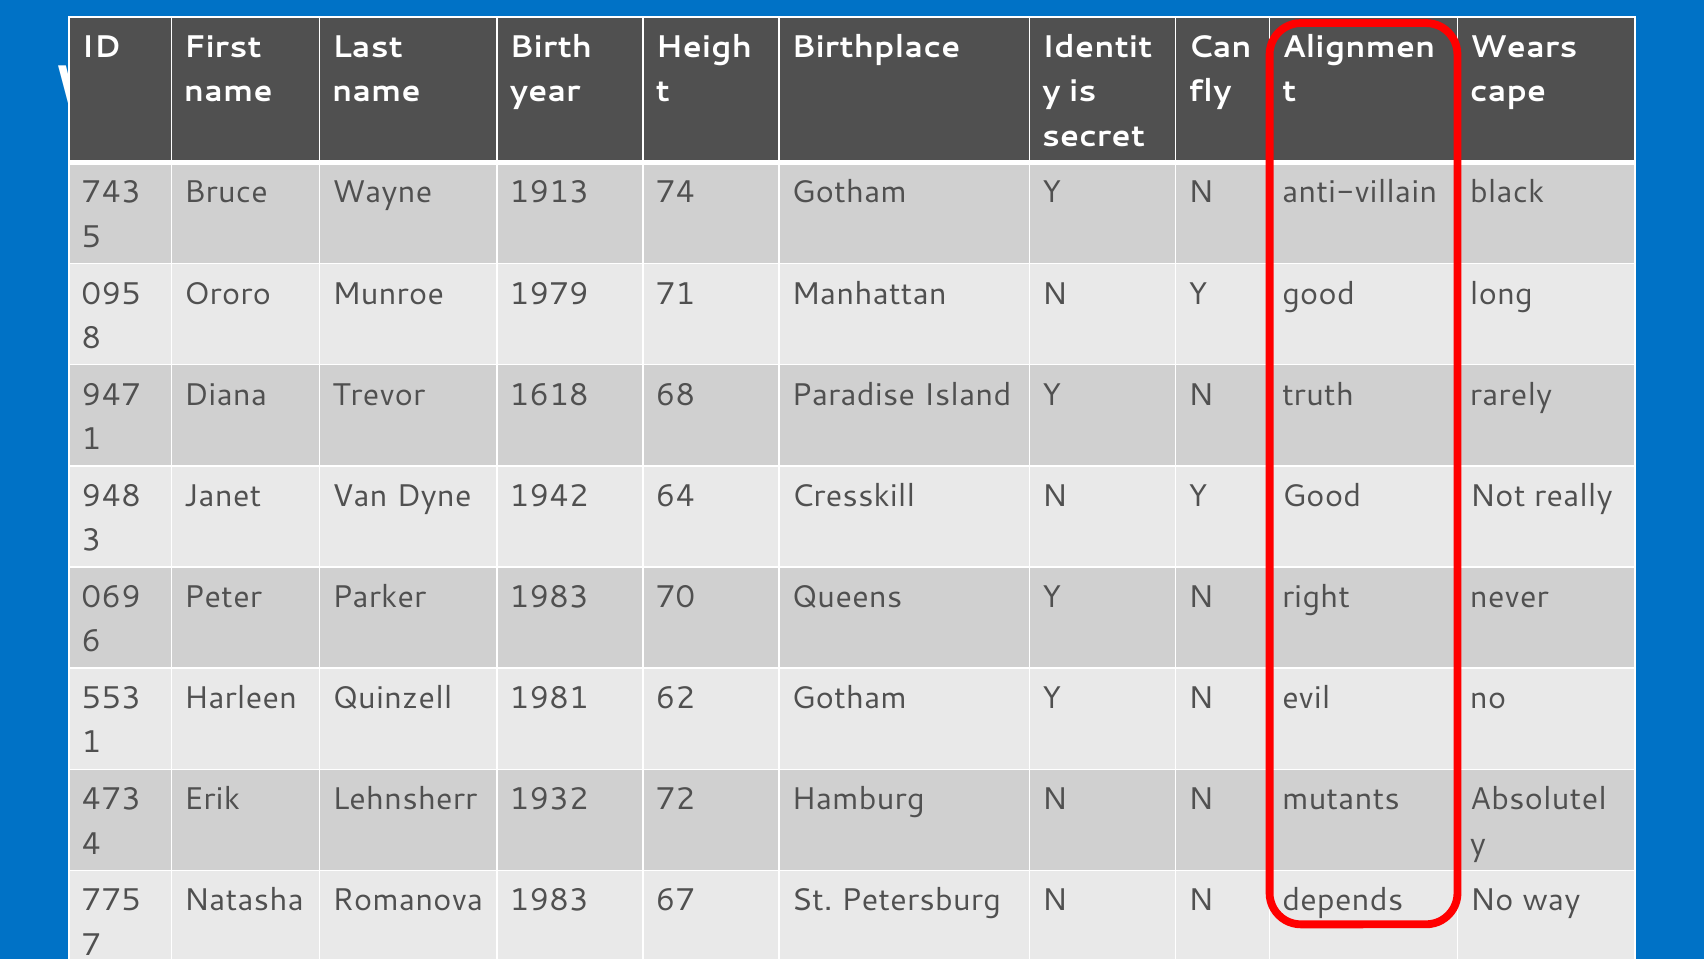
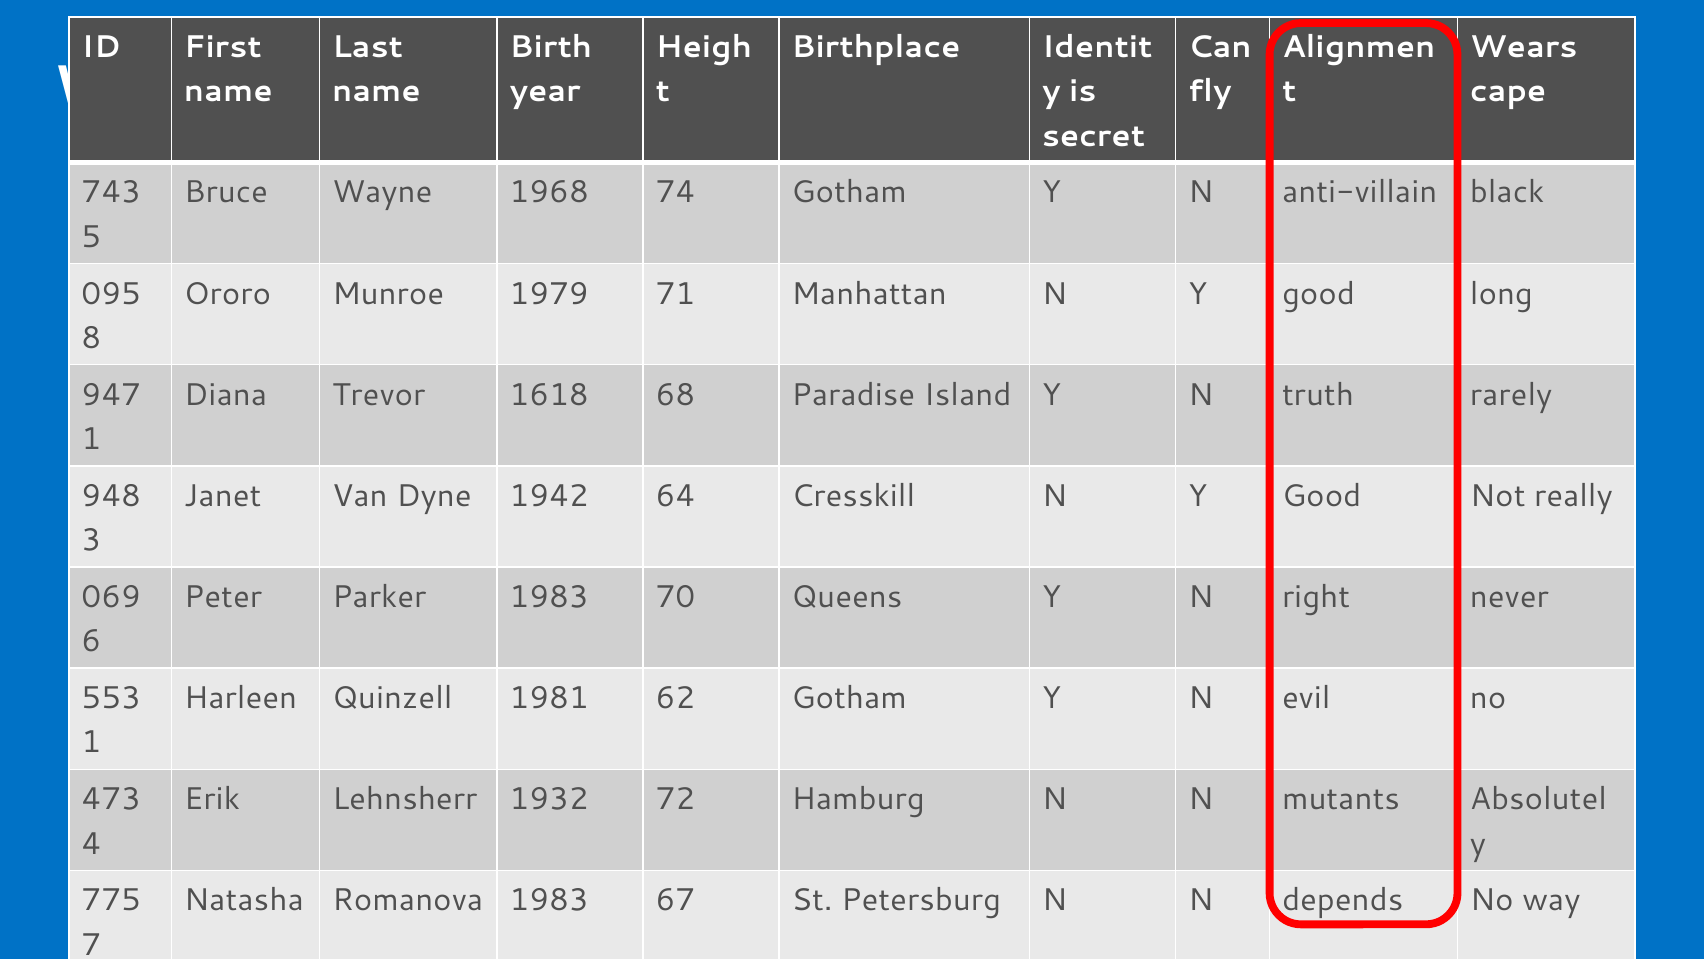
Wayne 1913: 1913 -> 1968
